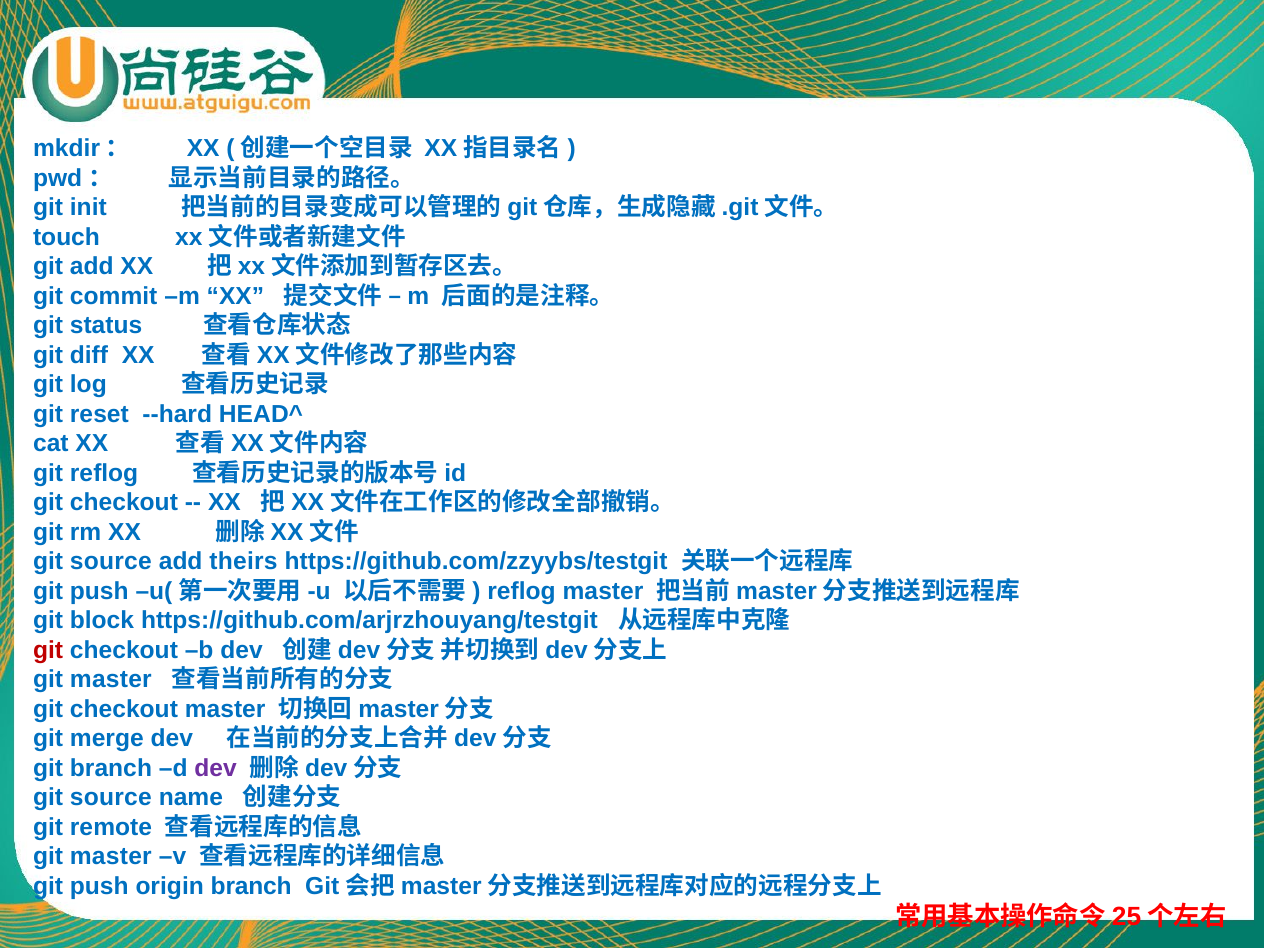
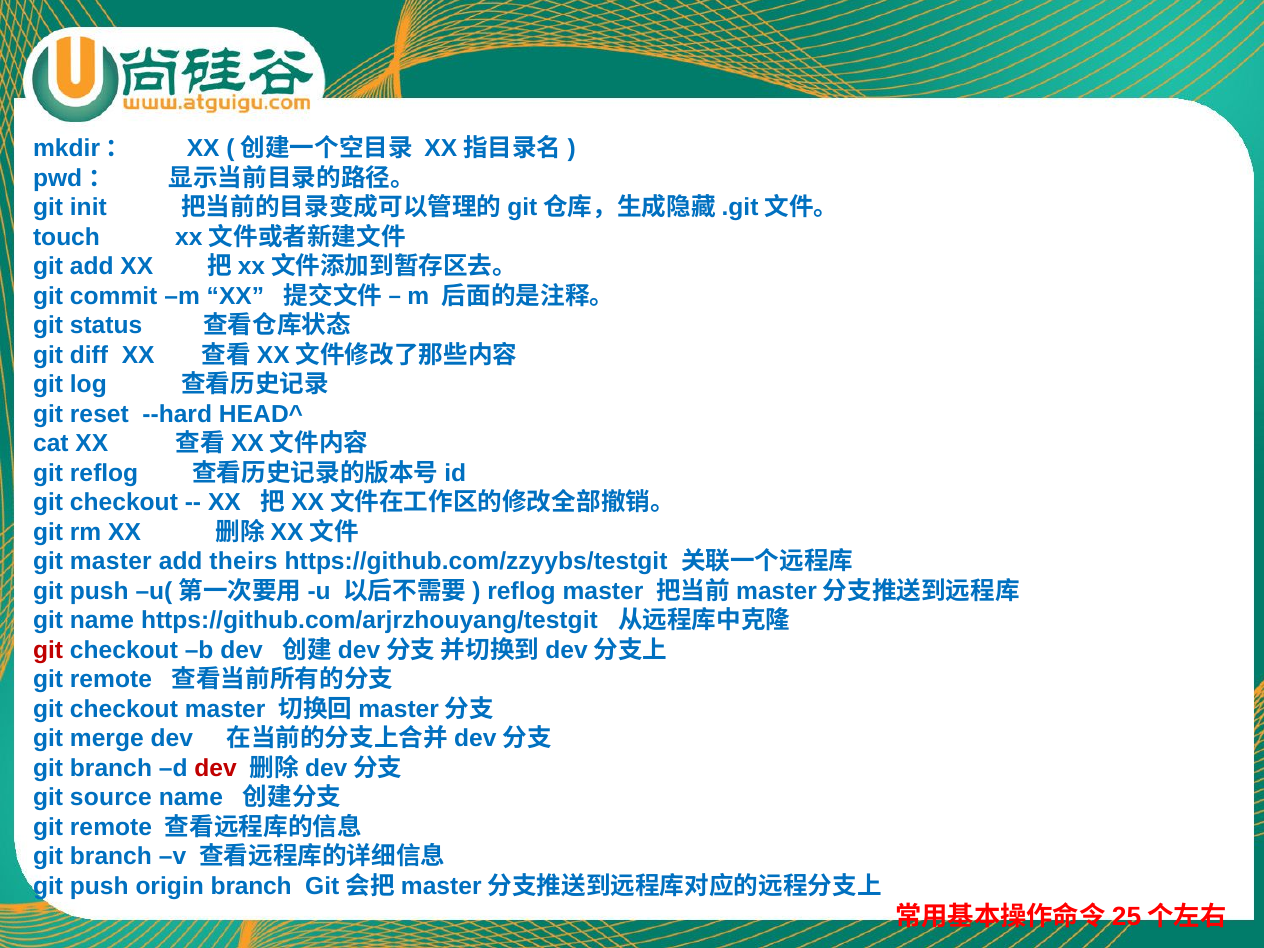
source at (111, 562): source -> master
git block: block -> name
master at (111, 680): master -> remote
dev at (216, 768) colour: purple -> red
master at (111, 857): master -> branch
